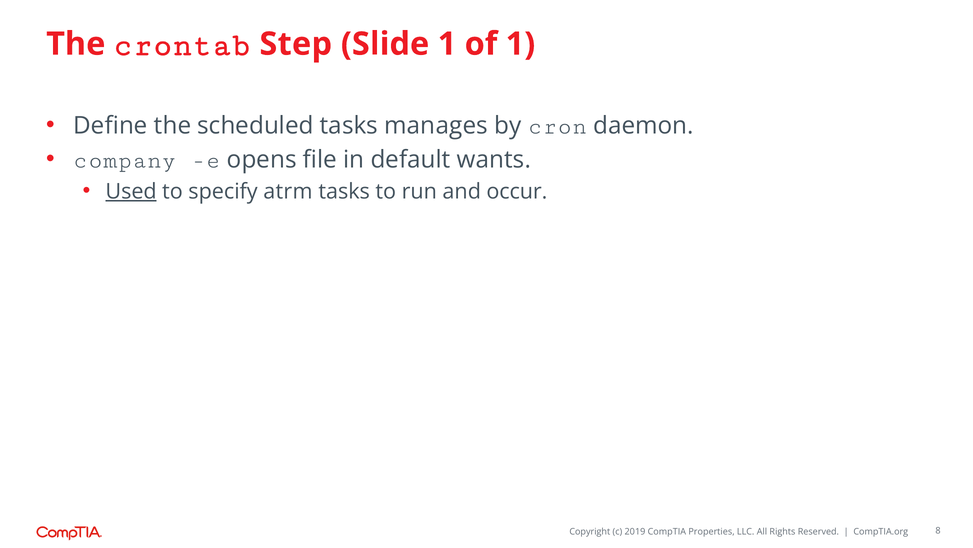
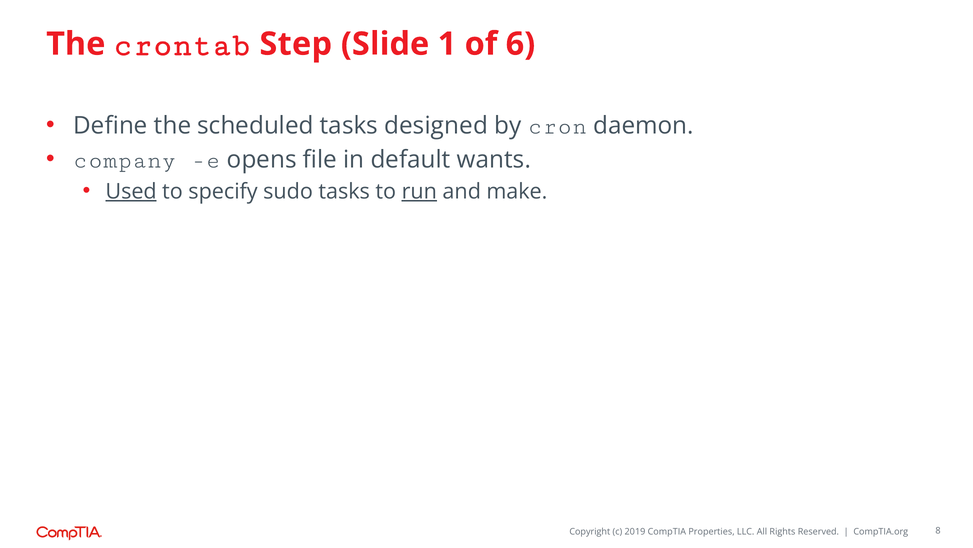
of 1: 1 -> 6
manages: manages -> designed
atrm: atrm -> sudo
run underline: none -> present
occur: occur -> make
